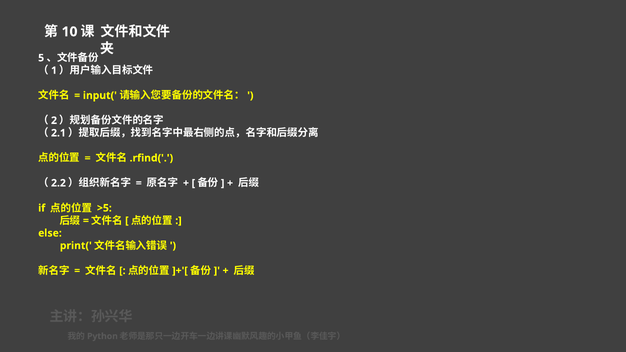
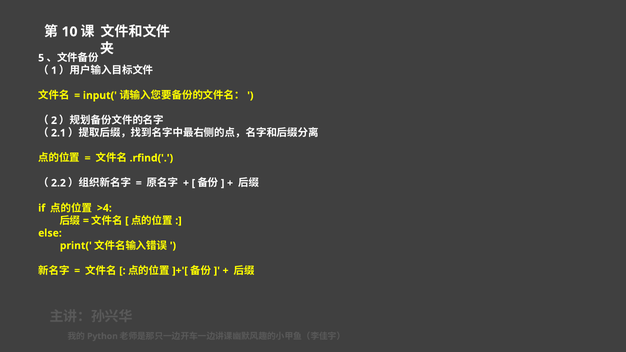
>5: >5 -> >4
